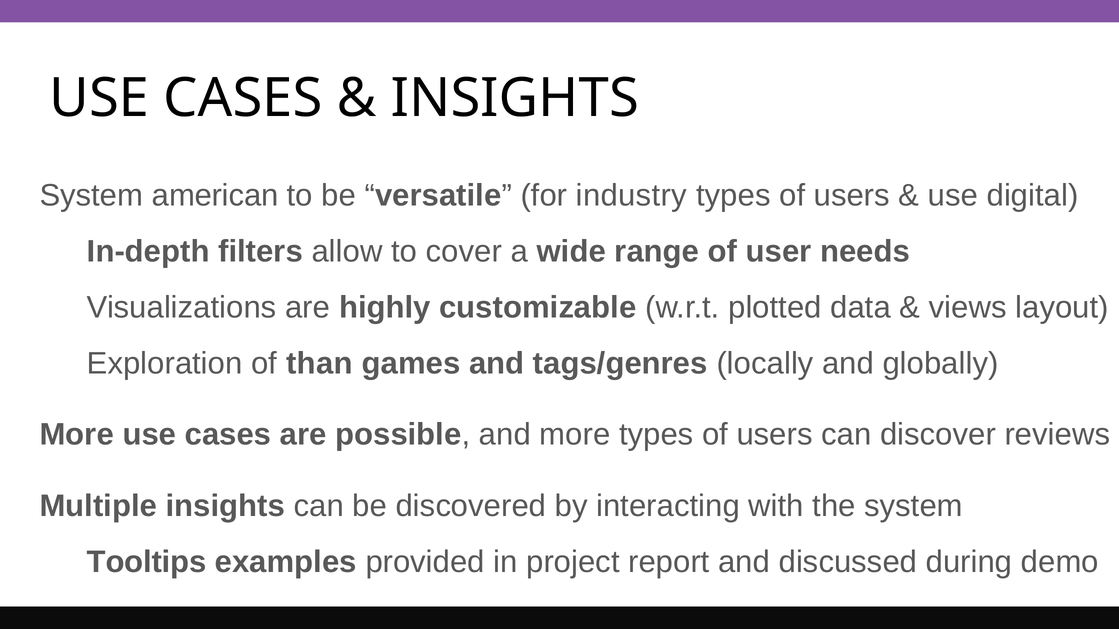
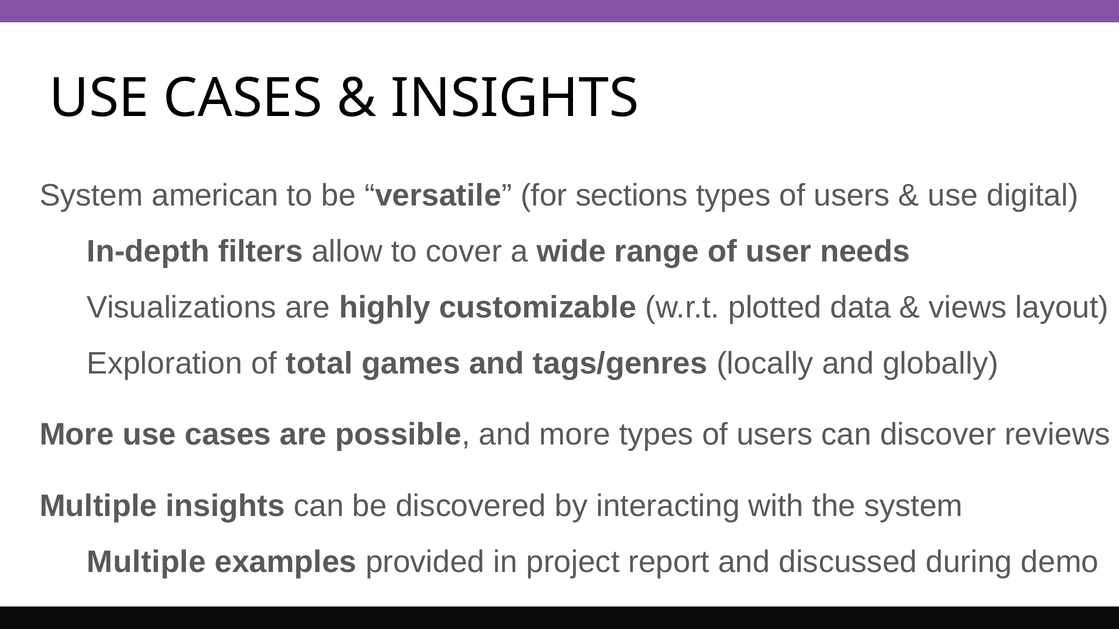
industry: industry -> sections
than: than -> total
Tooltips at (147, 562): Tooltips -> Multiple
